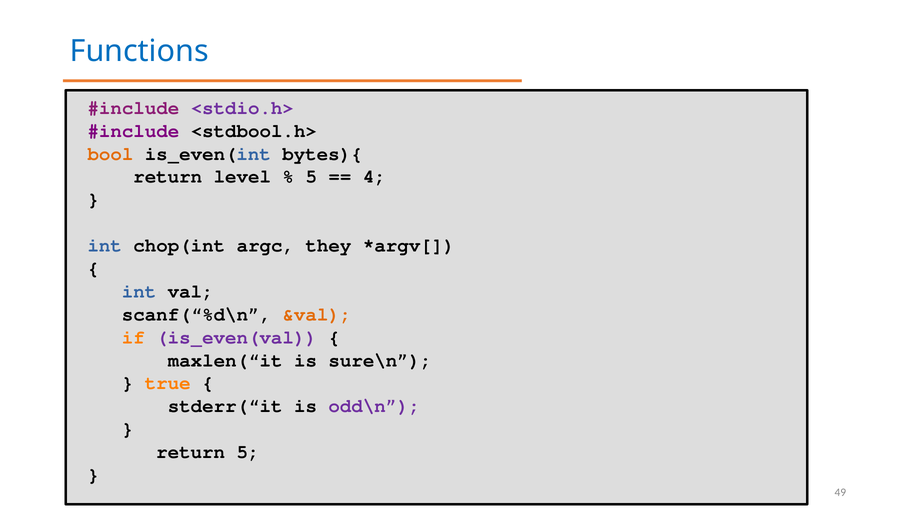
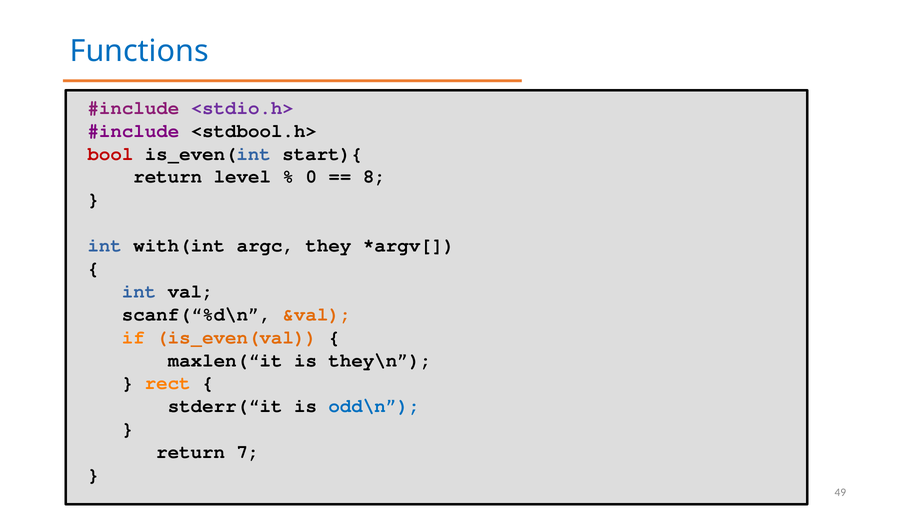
bool colour: orange -> red
bytes){: bytes){ -> start){
5 at (311, 176): 5 -> 0
4: 4 -> 8
chop(int: chop(int -> with(int
is_even(val colour: purple -> orange
sure\n: sure\n -> they\n
true: true -> rect
odd\n colour: purple -> blue
return 5: 5 -> 7
